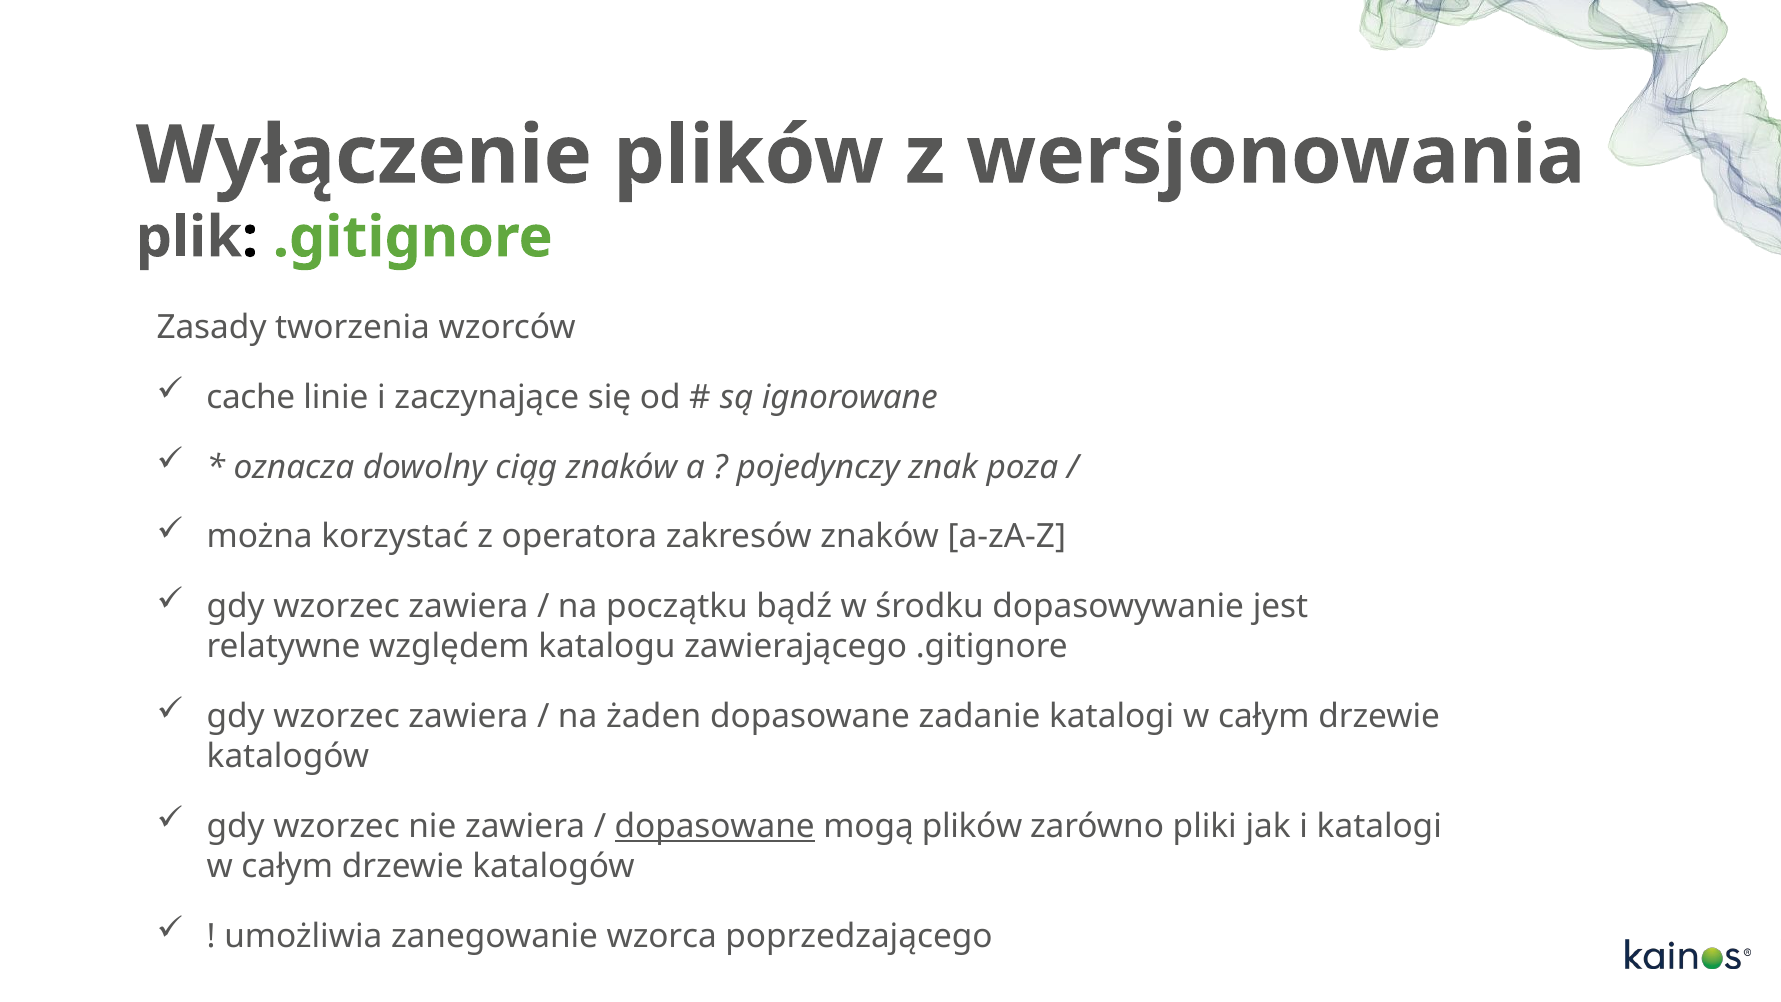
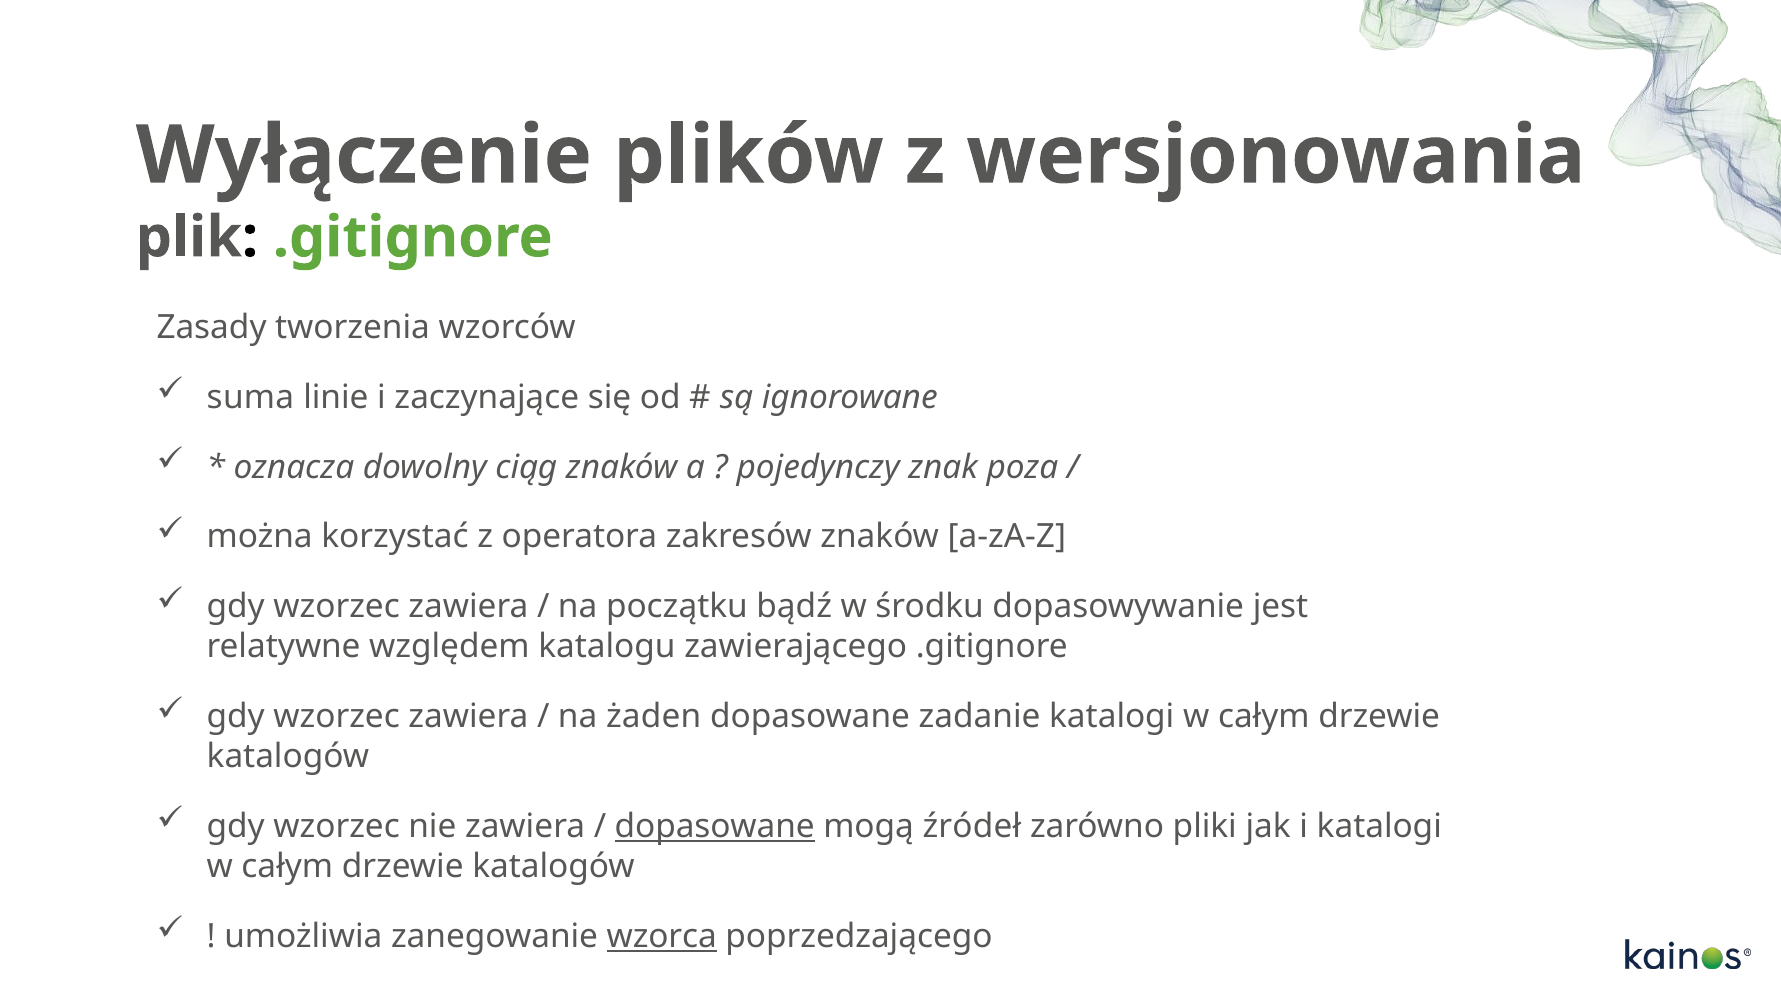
cache: cache -> suma
mogą plików: plików -> źródeł
wzorca underline: none -> present
